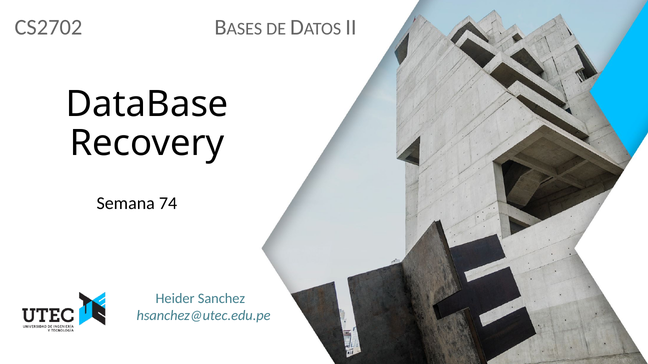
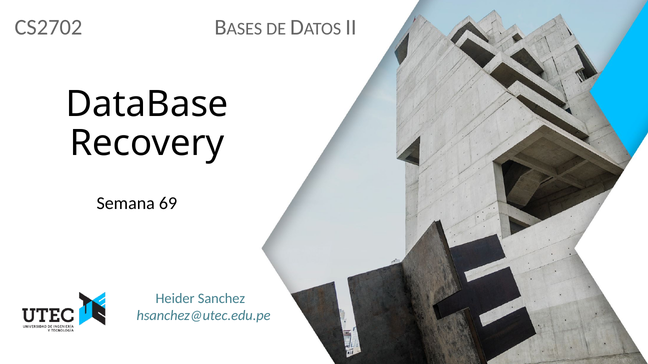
74: 74 -> 69
